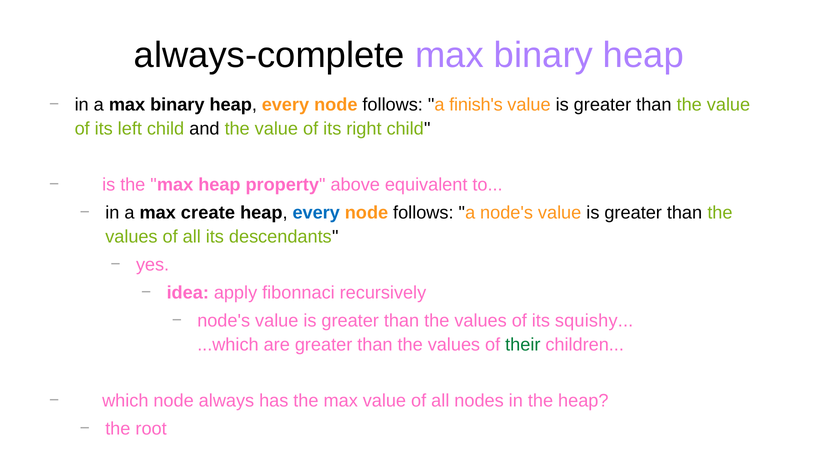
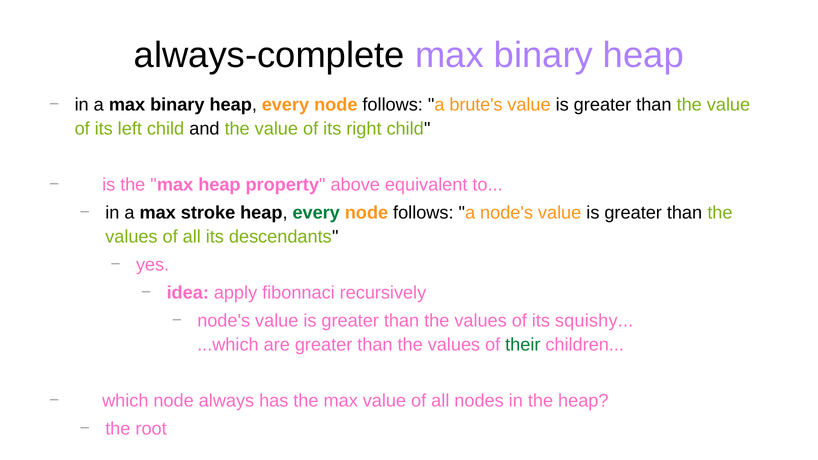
finish's: finish's -> brute's
create: create -> stroke
every at (316, 213) colour: blue -> green
